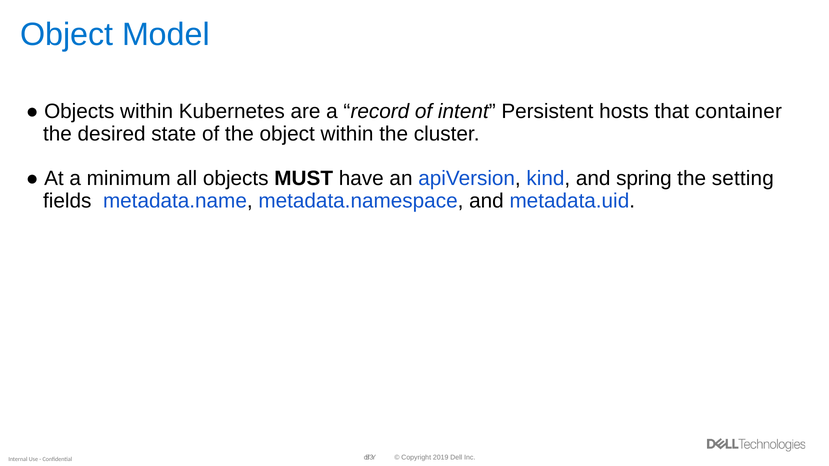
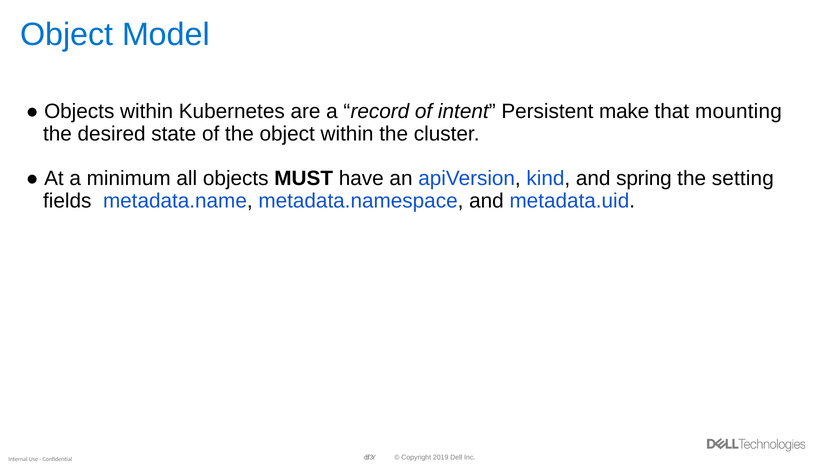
hosts: hosts -> make
container: container -> mounting
